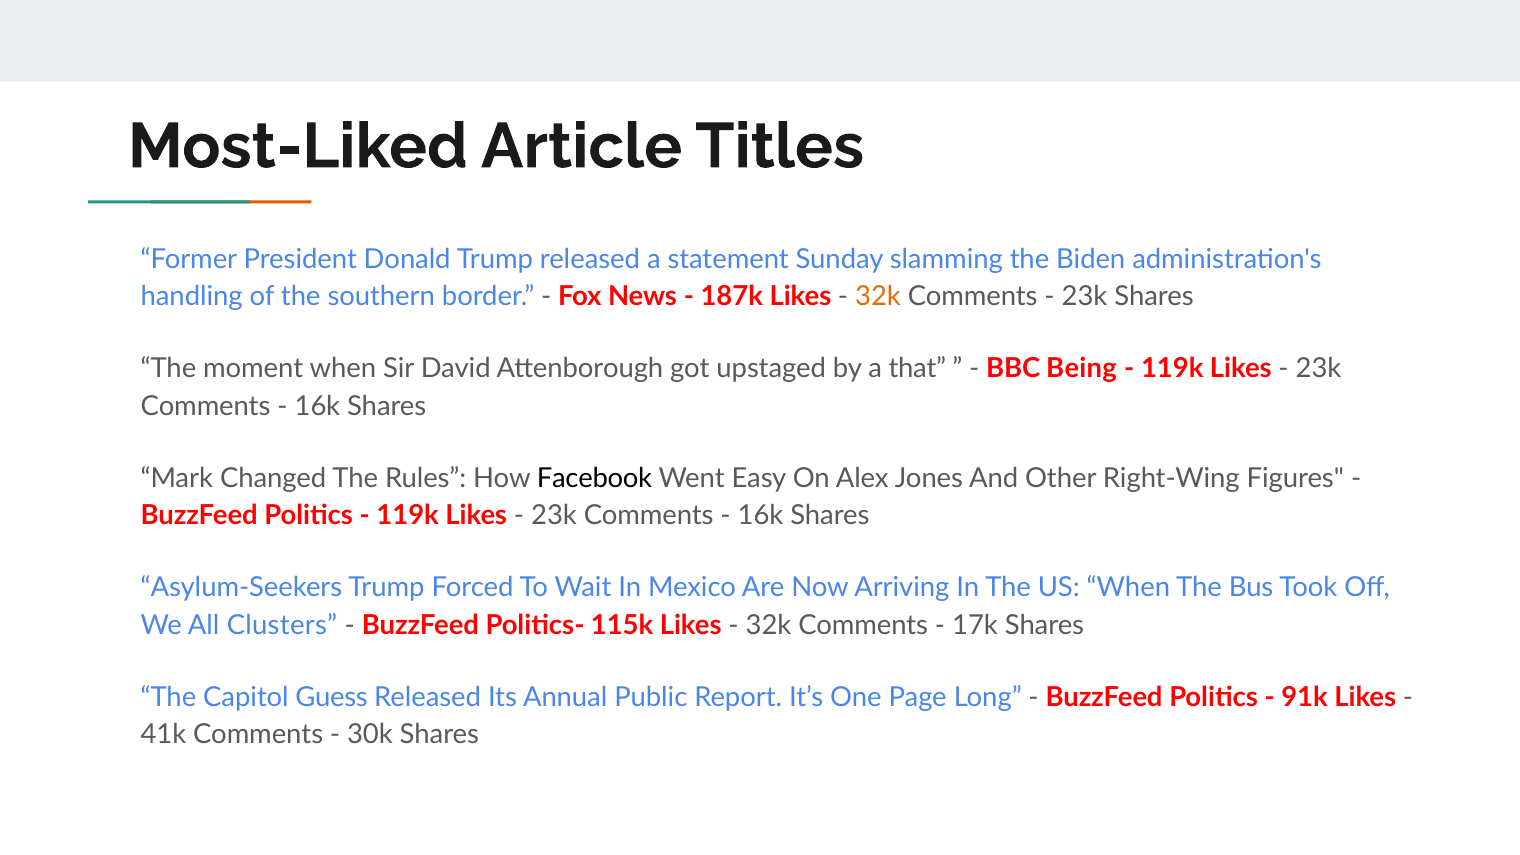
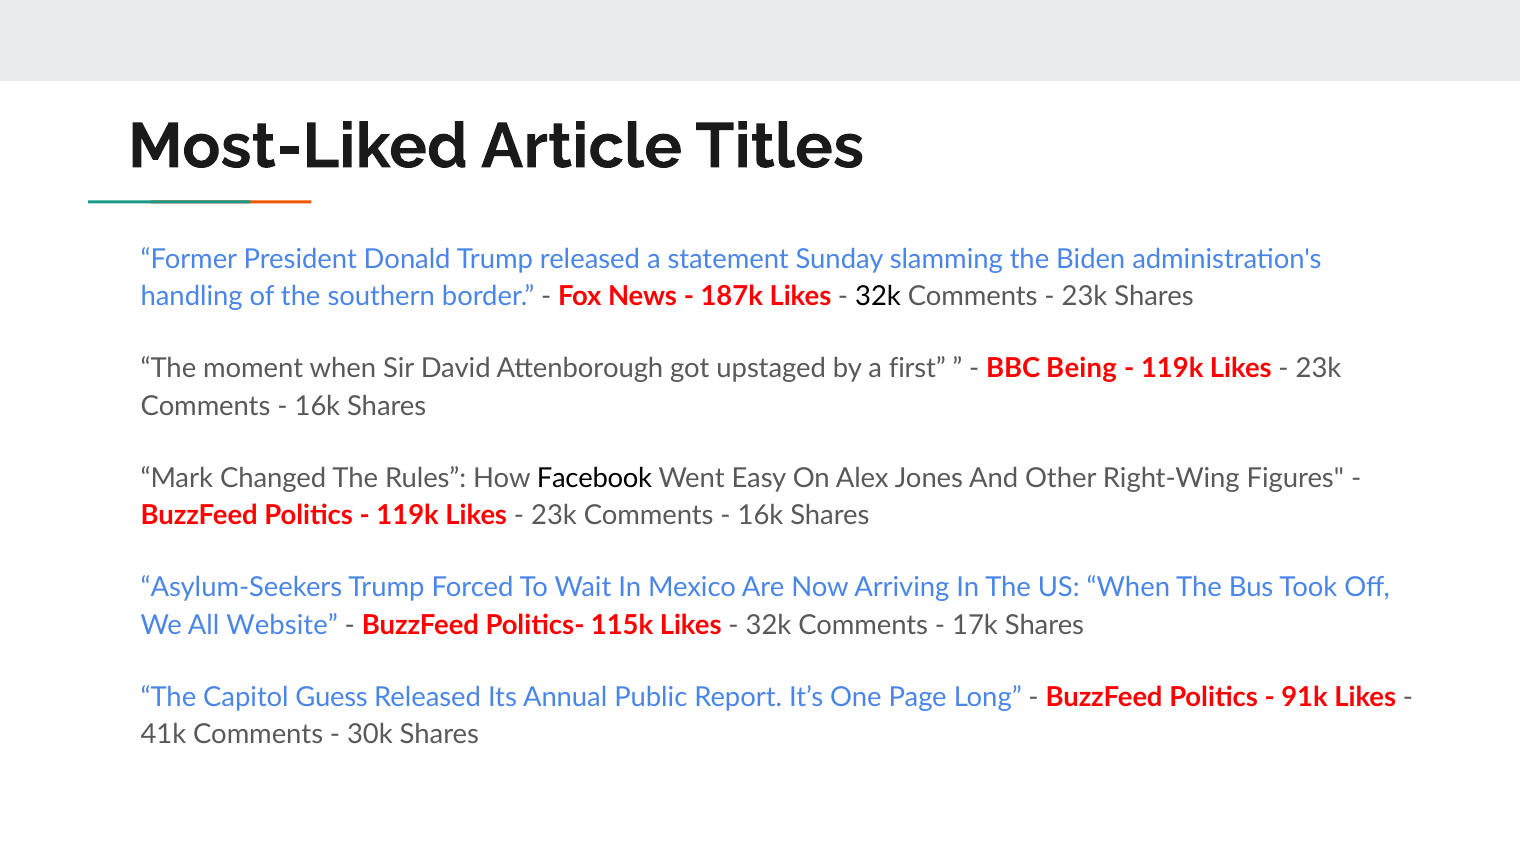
32k at (878, 297) colour: orange -> black
that: that -> first
Clusters: Clusters -> Website
